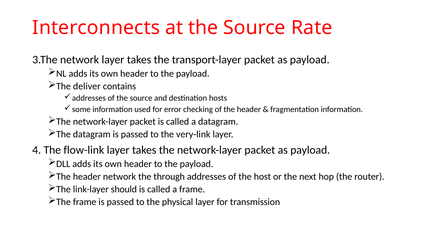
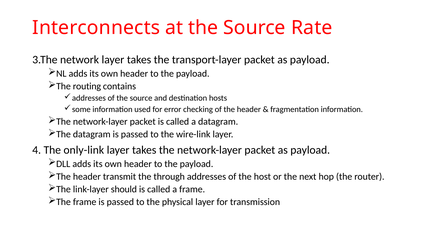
deliver: deliver -> routing
very-link: very-link -> wire-link
flow-link: flow-link -> only-link
header network: network -> transmit
